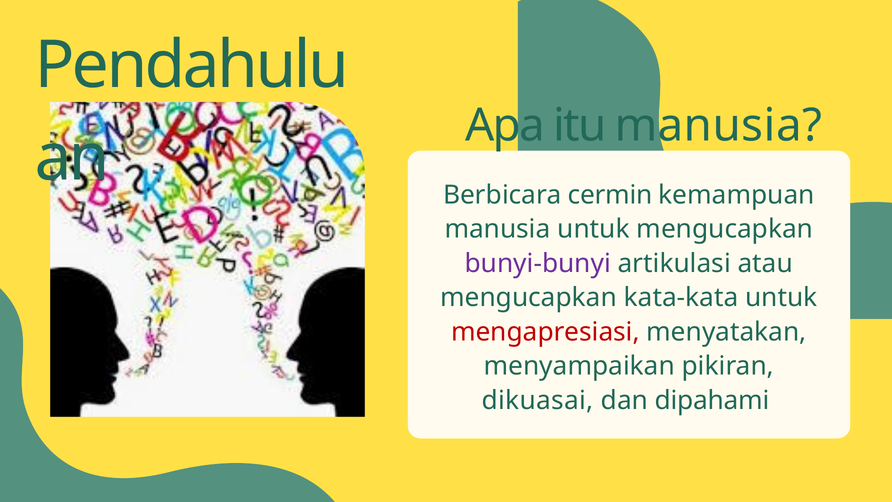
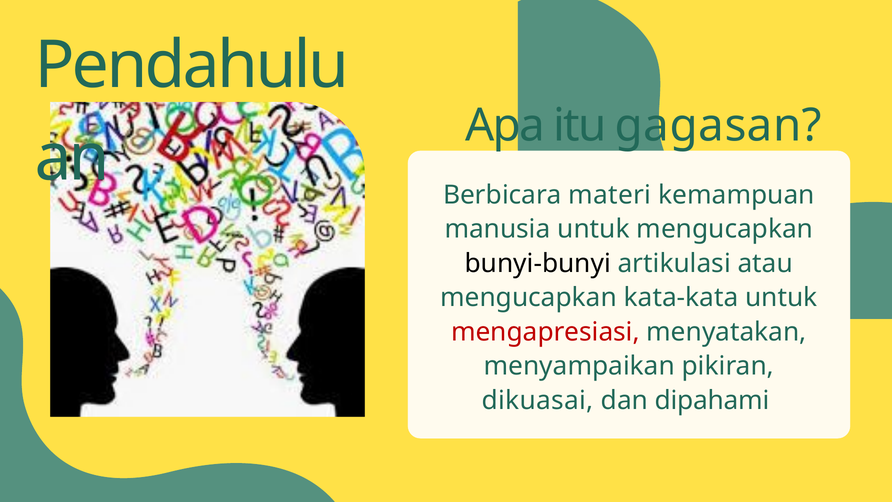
itu manusia: manusia -> gagasan
cermin: cermin -> materi
bunyi-bunyi colour: purple -> black
